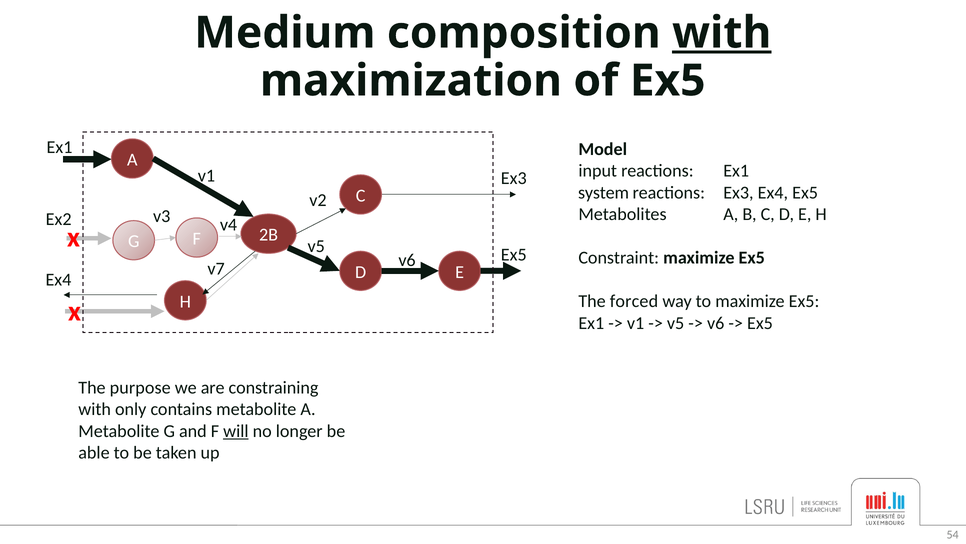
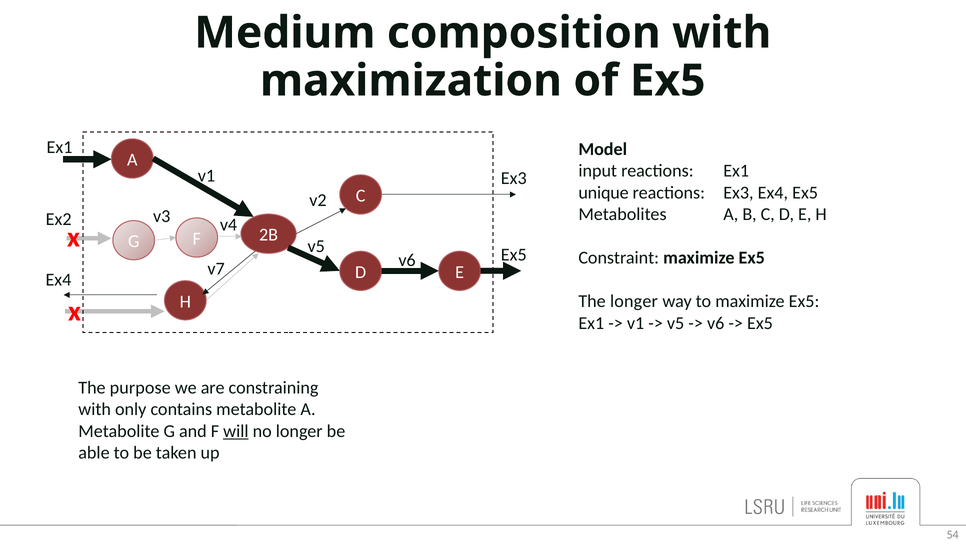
with at (722, 33) underline: present -> none
system: system -> unique
The forced: forced -> longer
